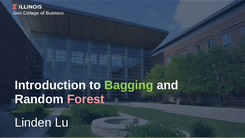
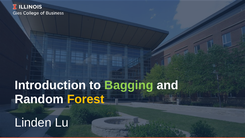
Forest colour: pink -> yellow
